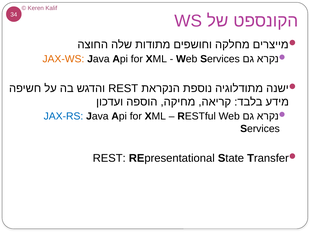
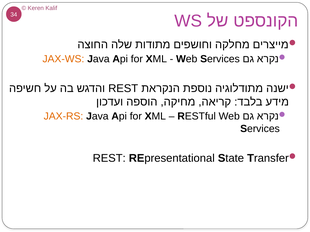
JAX-RS colour: blue -> orange
